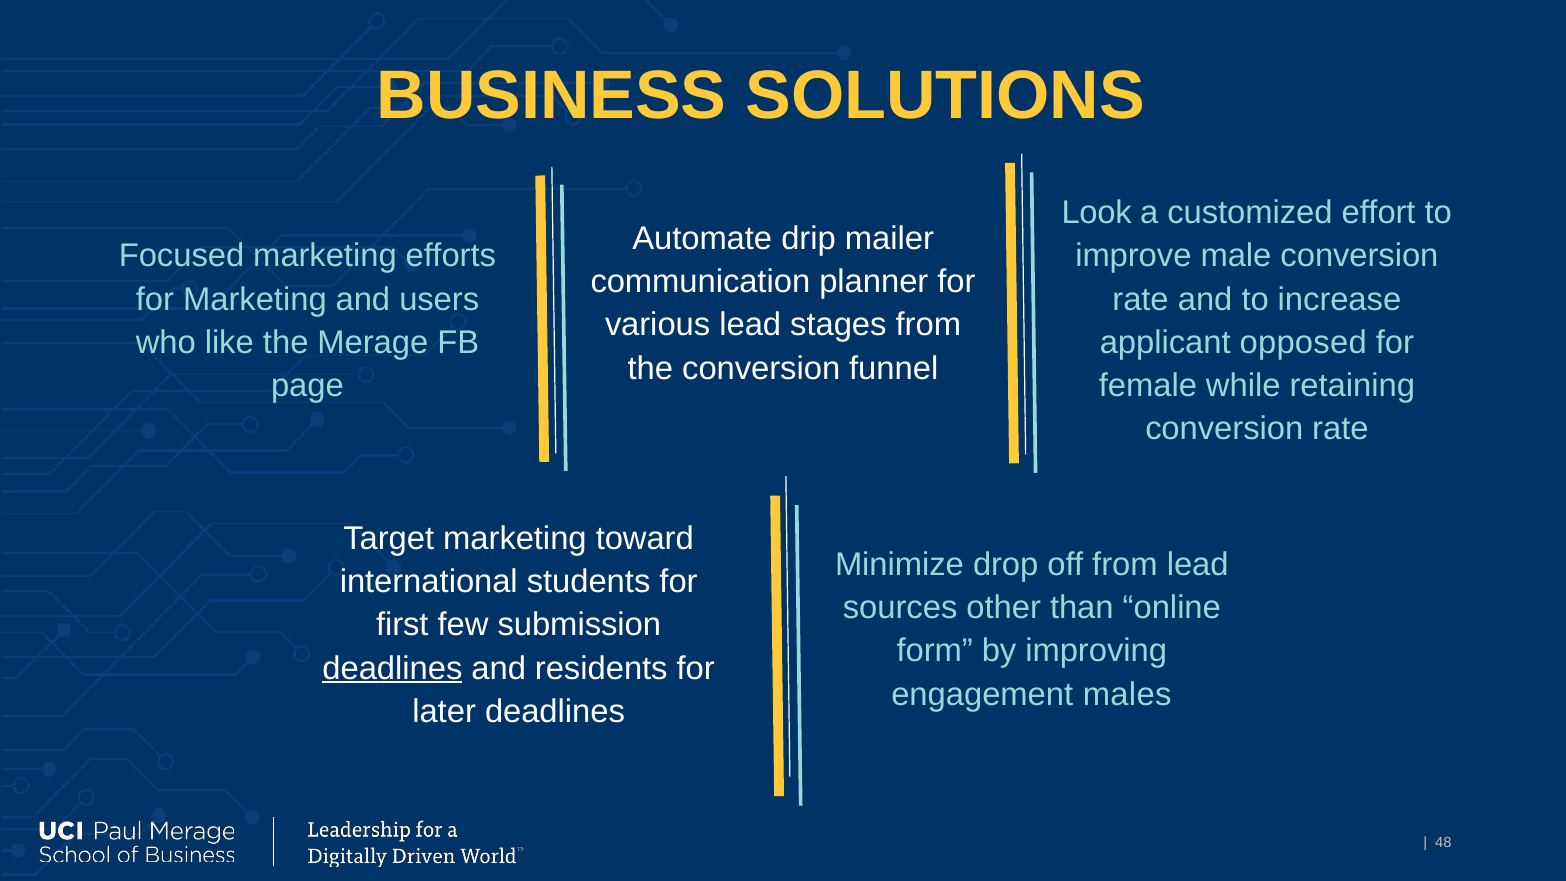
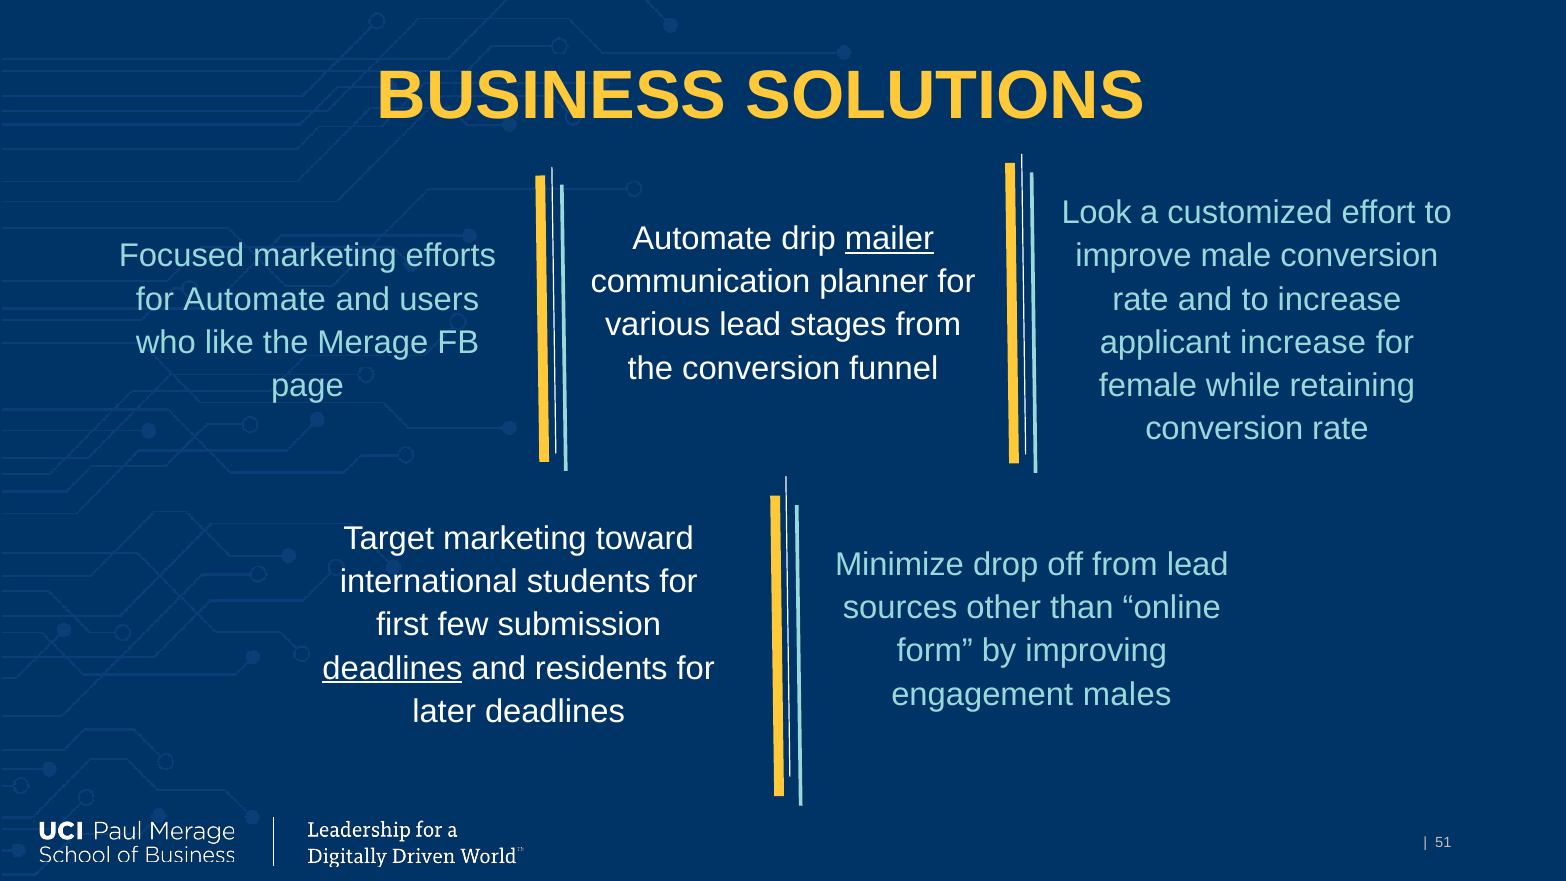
mailer underline: none -> present
for Marketing: Marketing -> Automate
applicant opposed: opposed -> increase
48: 48 -> 51
